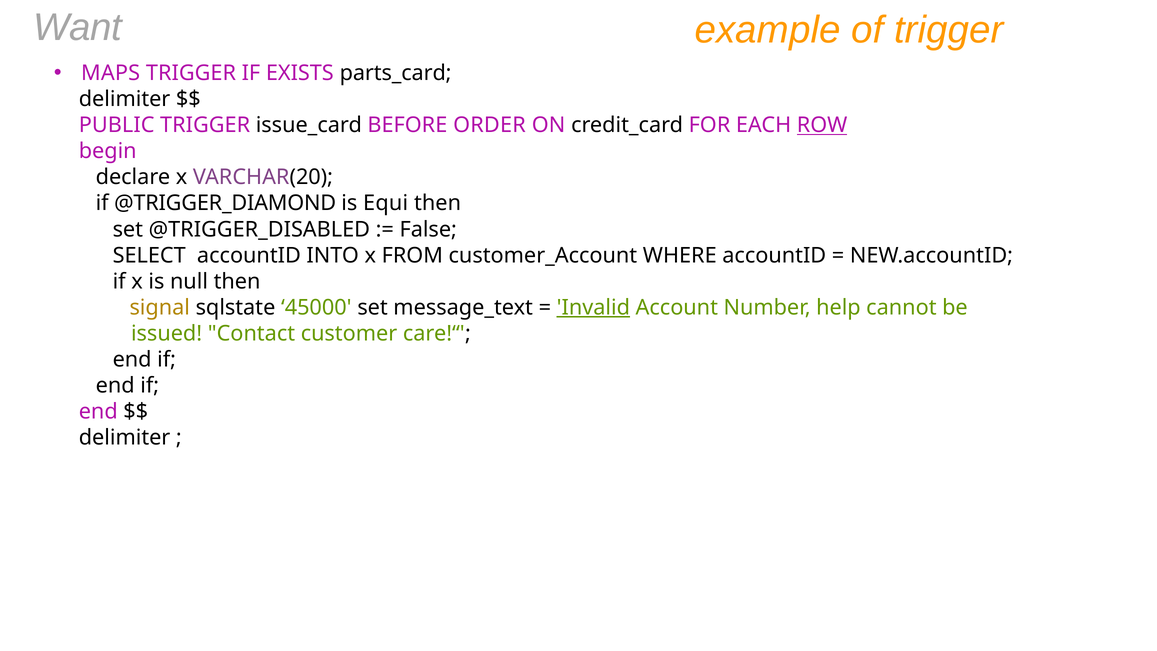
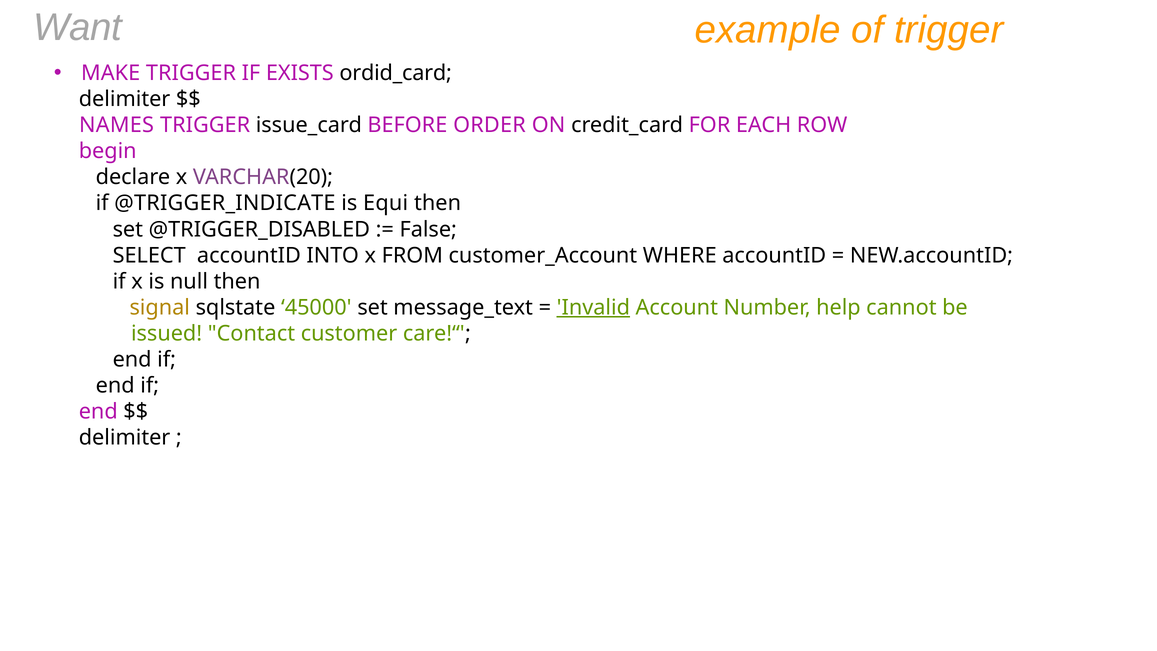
MAPS: MAPS -> MAKE
parts_card: parts_card -> ordid_card
PUBLIC: PUBLIC -> NAMES
ROW underline: present -> none
@TRIGGER_DIAMOND: @TRIGGER_DIAMOND -> @TRIGGER_INDICATE
